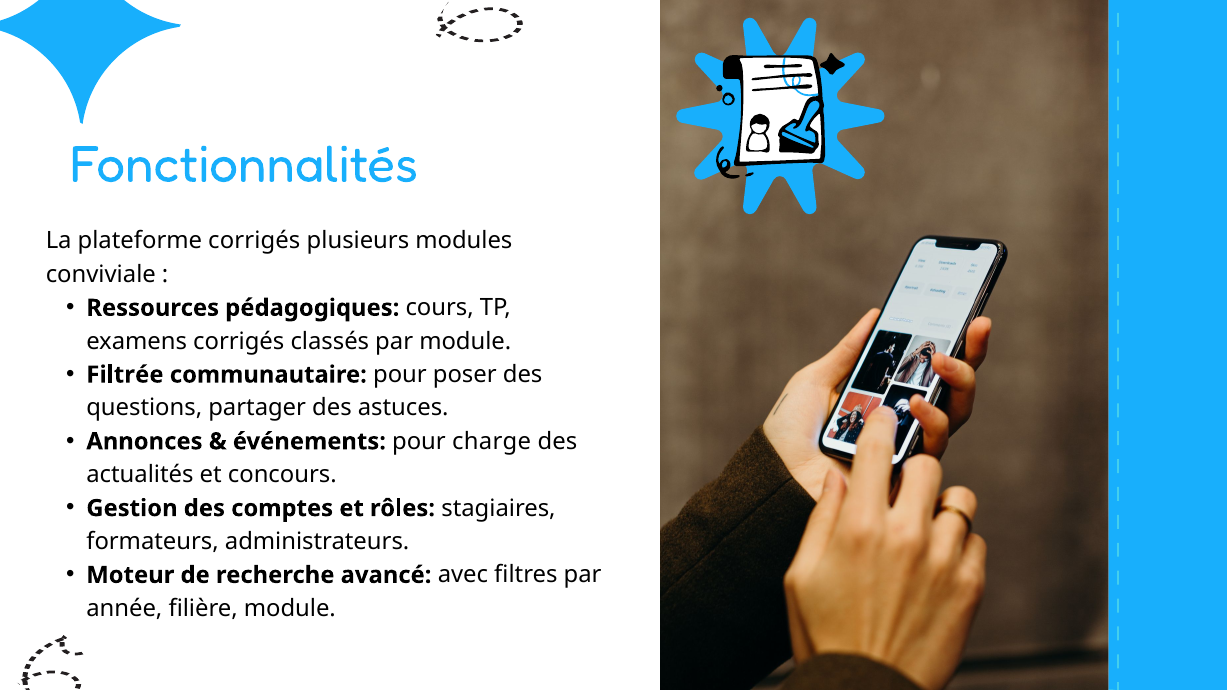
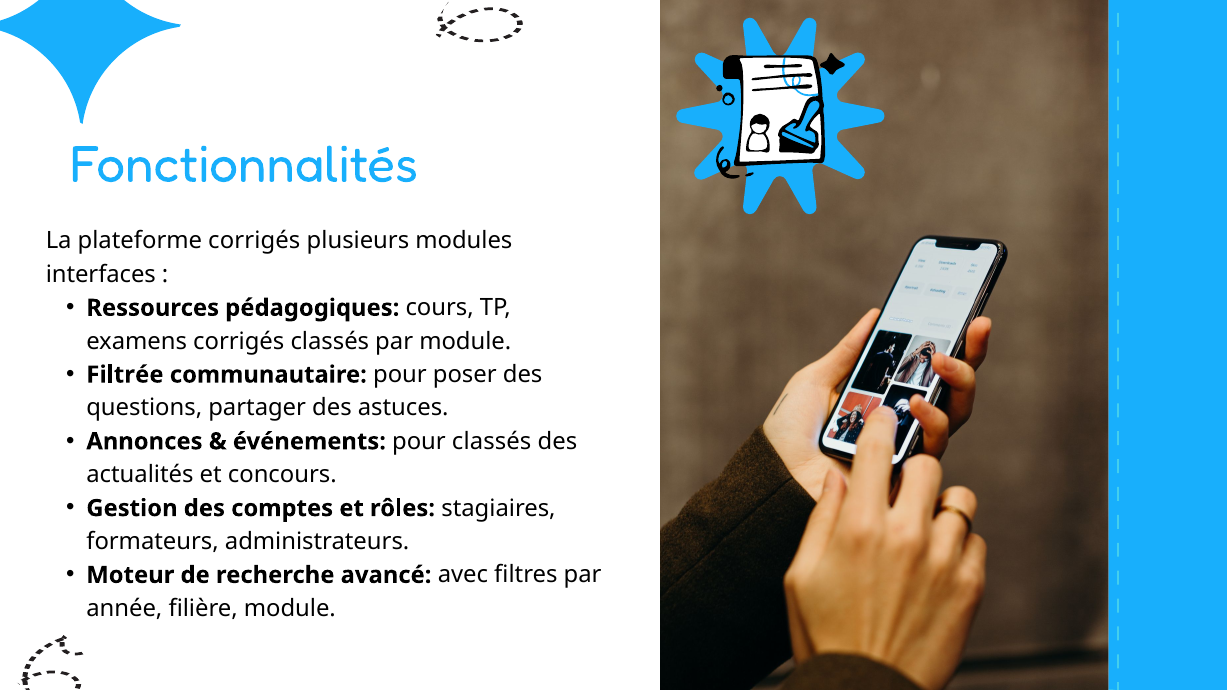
conviviale: conviviale -> interfaces
pour charge: charge -> classés
